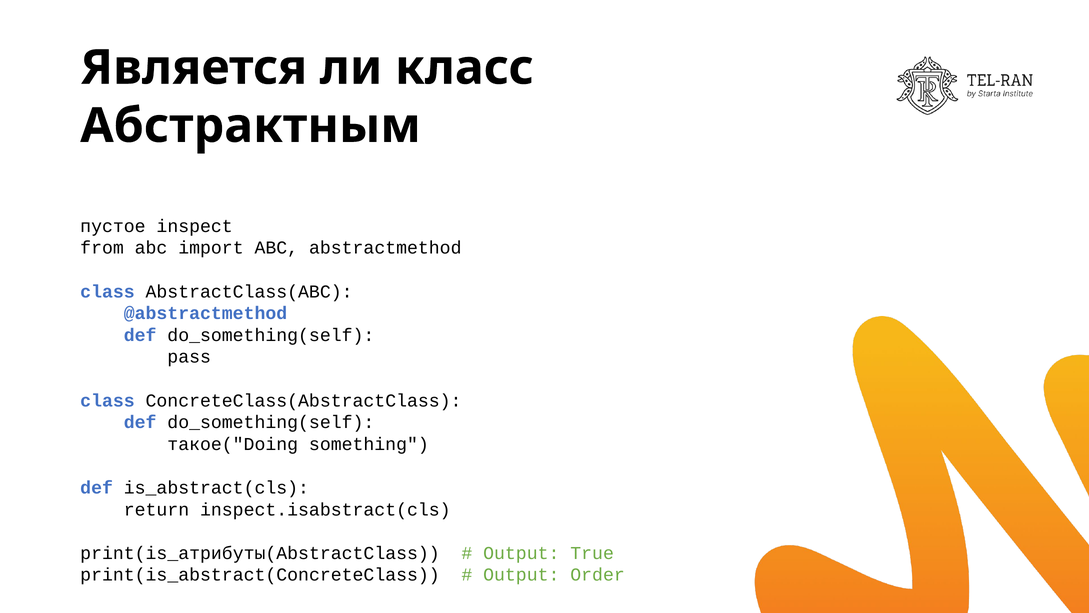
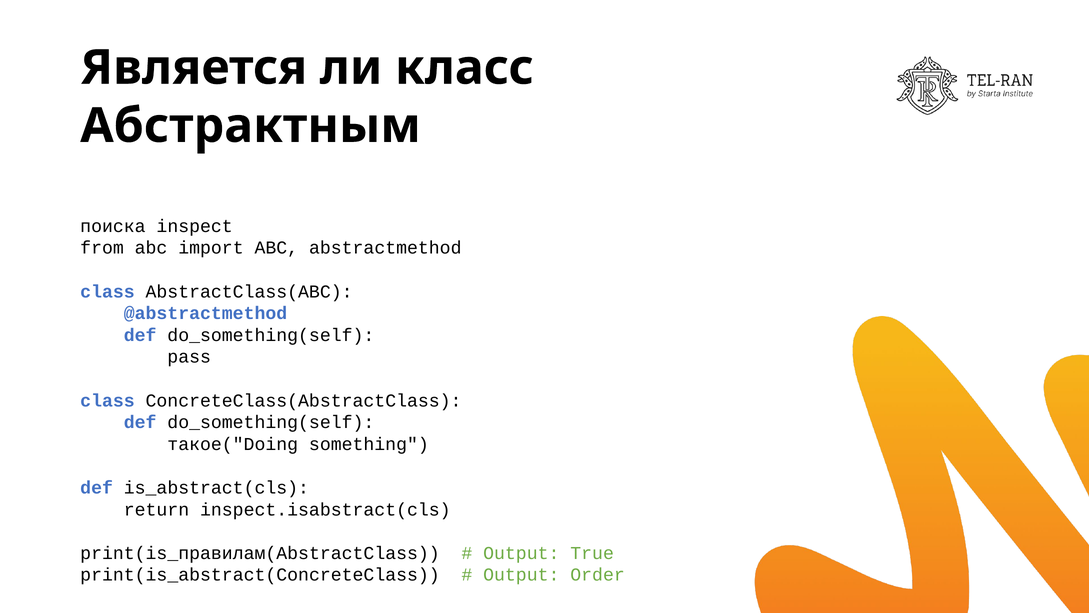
пустое: пустое -> поиска
print(is_атрибуты(AbstractClass: print(is_атрибуты(AbstractClass -> print(is_правилам(AbstractClass
